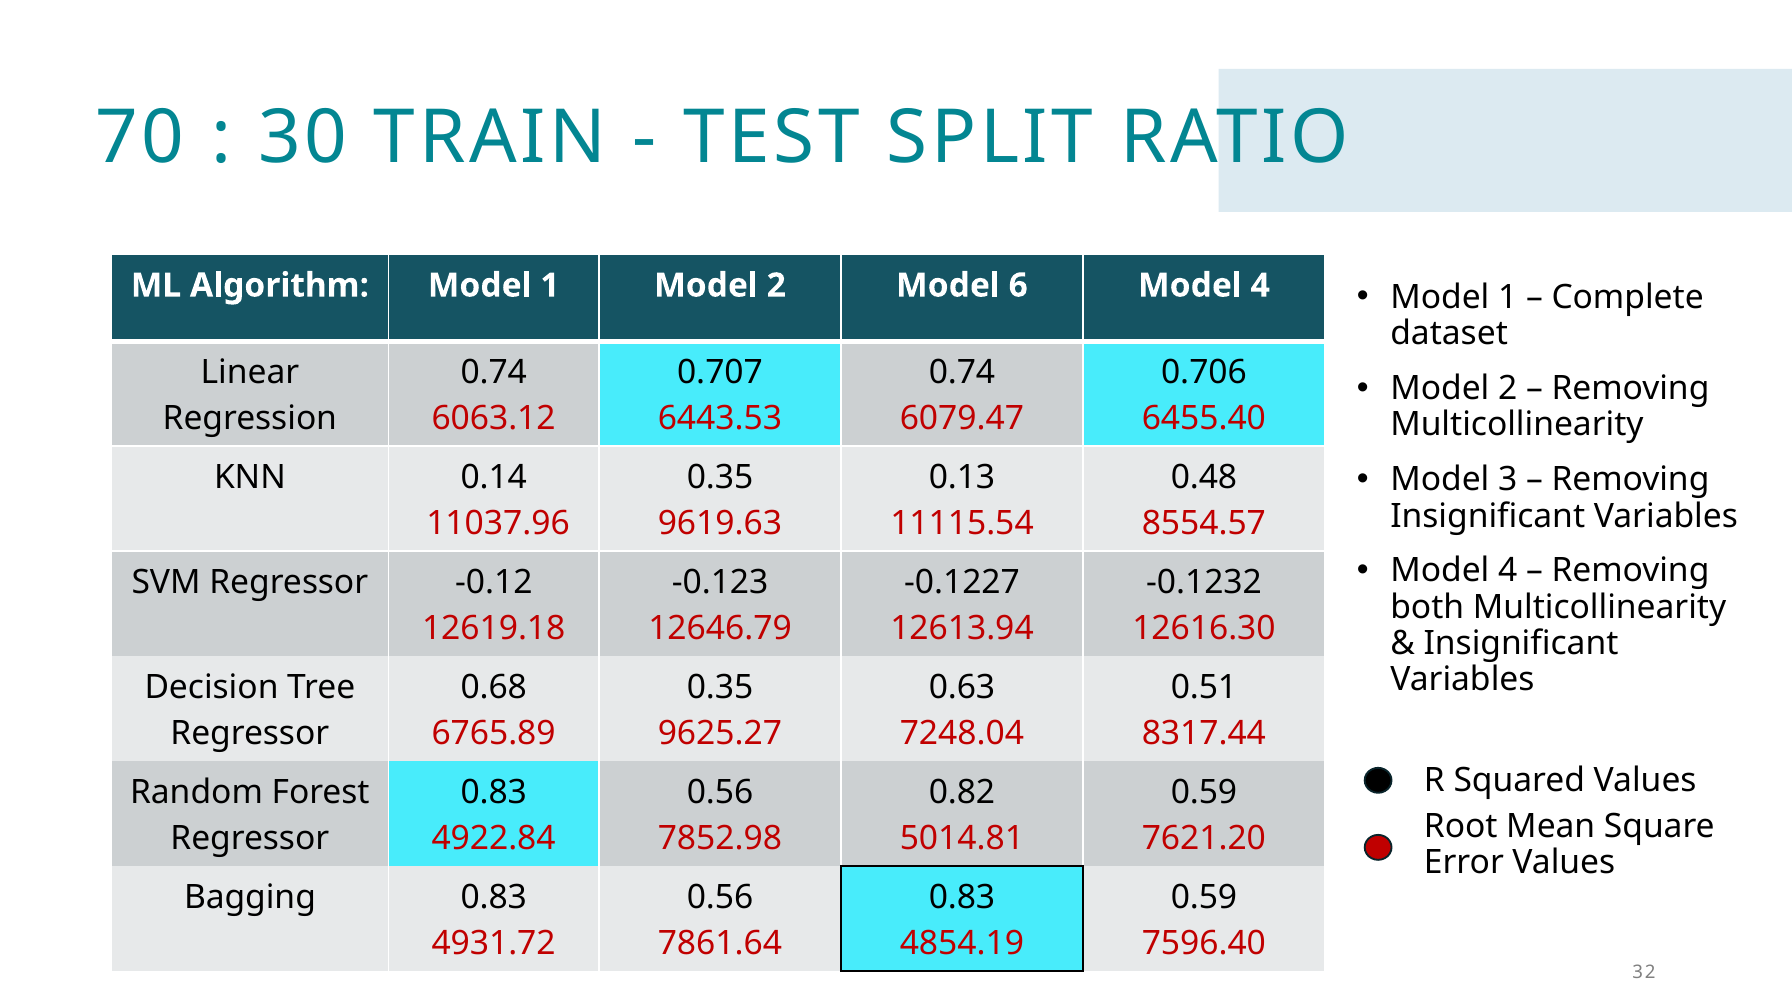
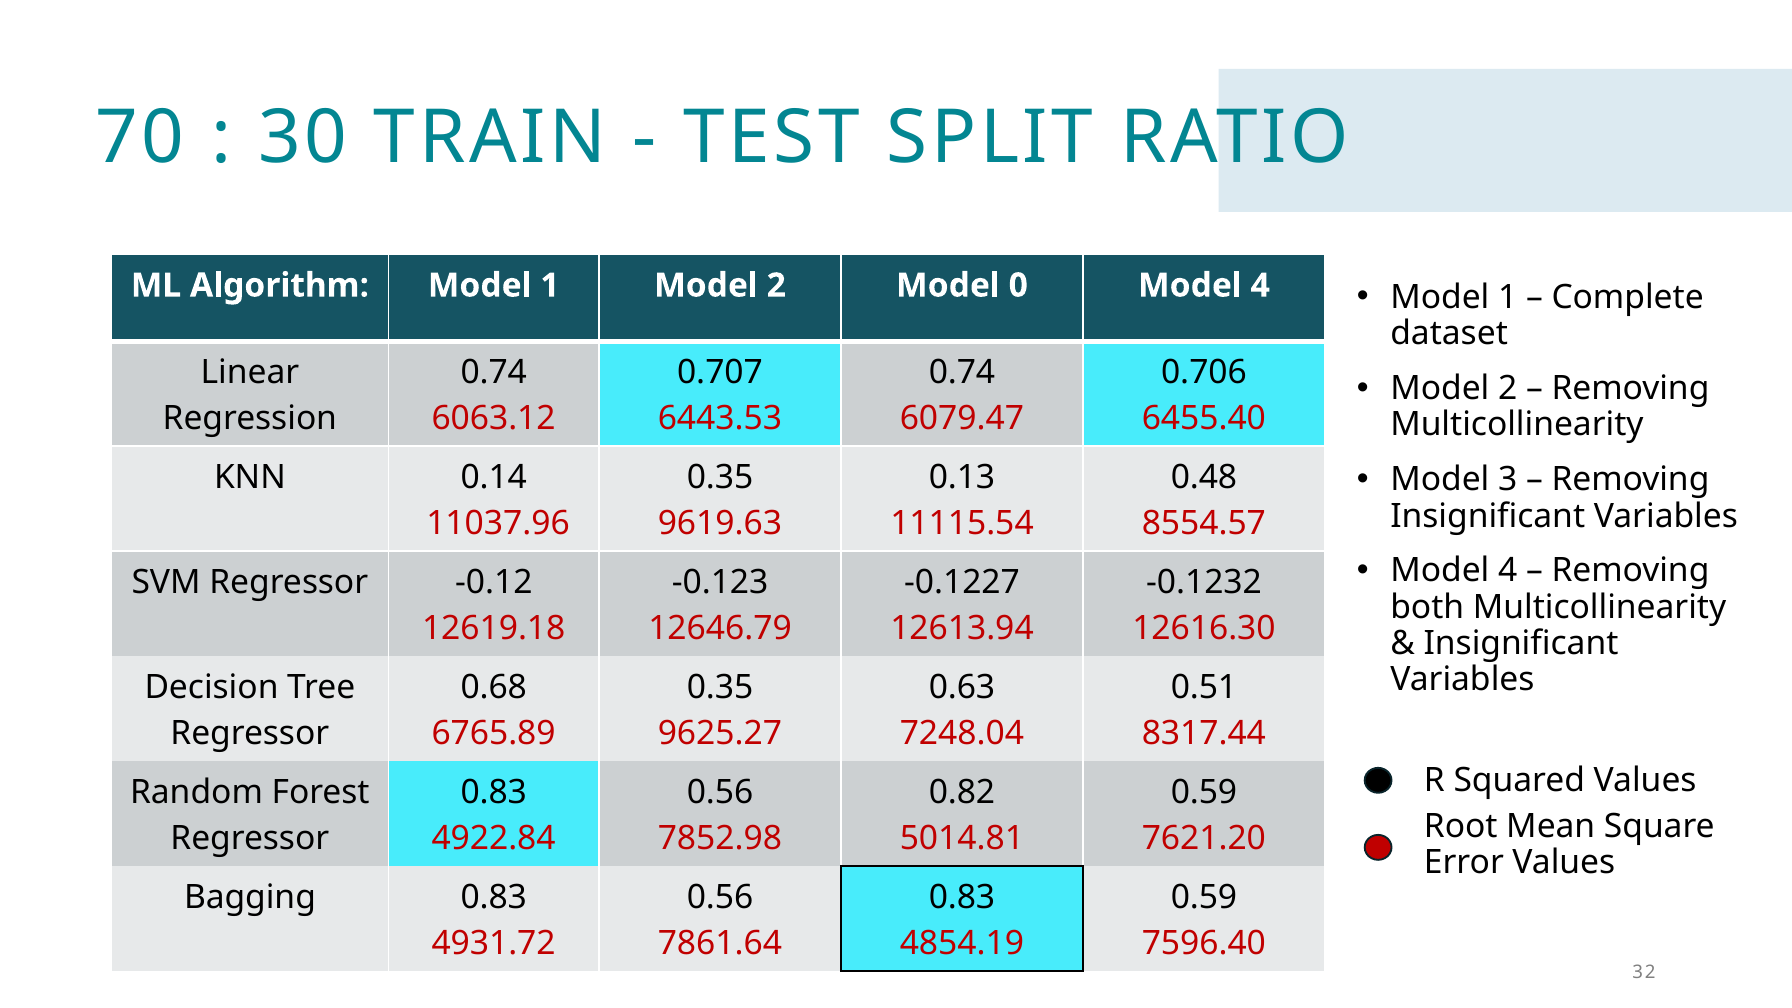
6: 6 -> 0
